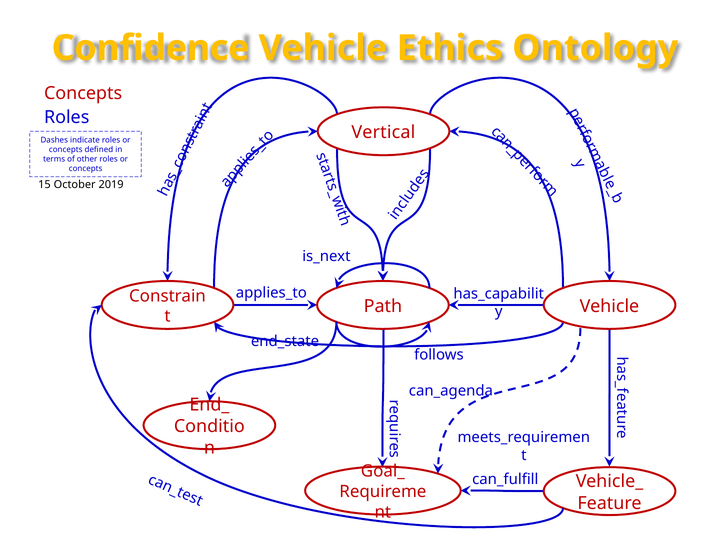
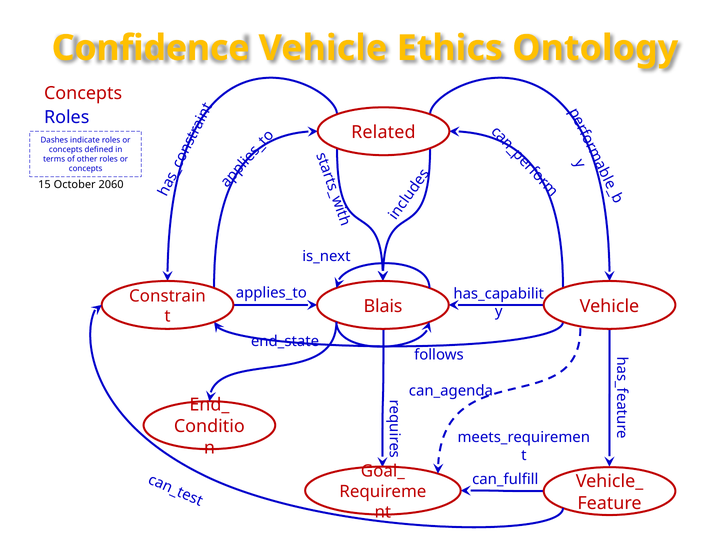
Vertical: Vertical -> Related
2019: 2019 -> 2060
Path: Path -> Blais
